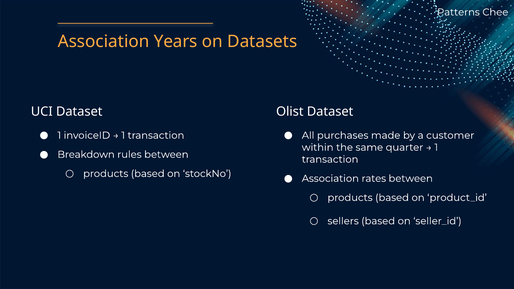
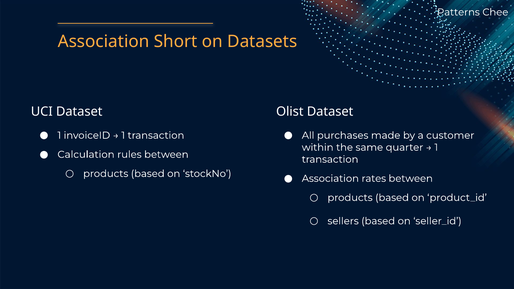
Years: Years -> Short
Breakdown: Breakdown -> Calculation
